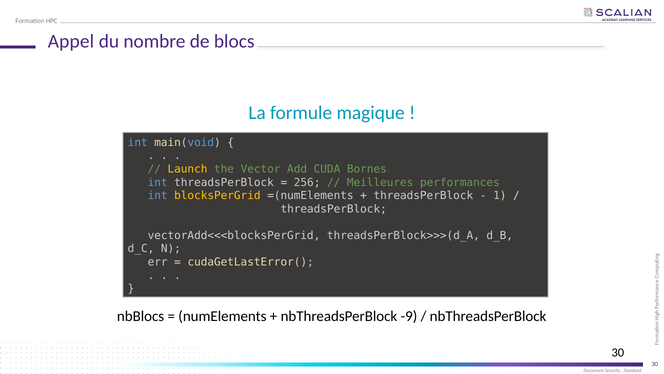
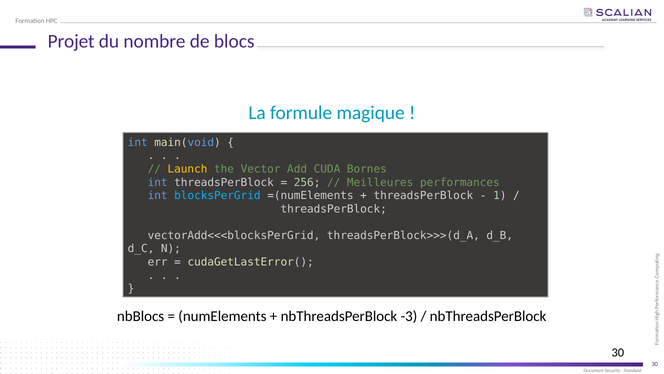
Appel: Appel -> Projet
blocksPerGrid colour: yellow -> light blue
-9: -9 -> -3
